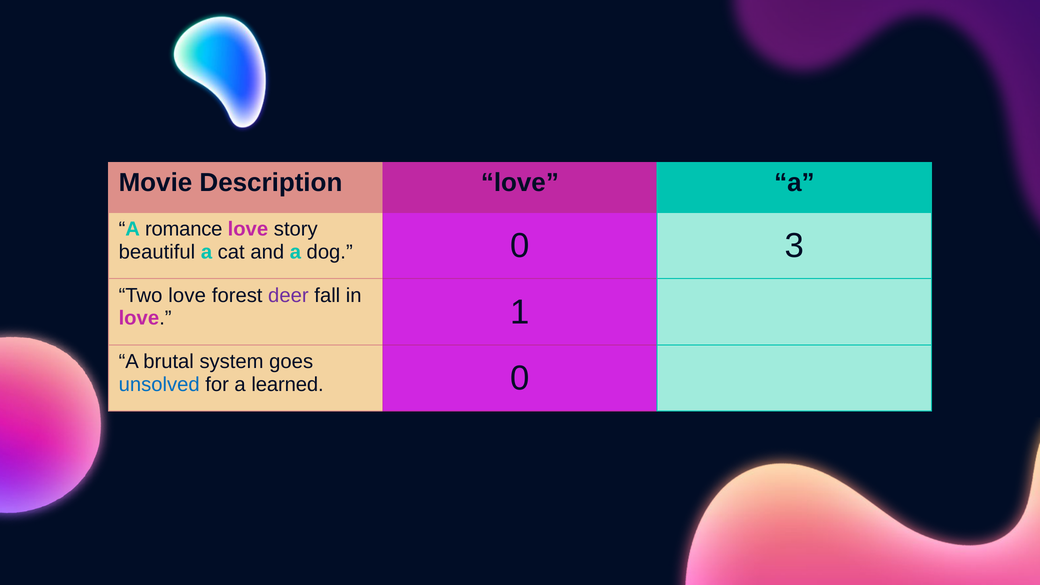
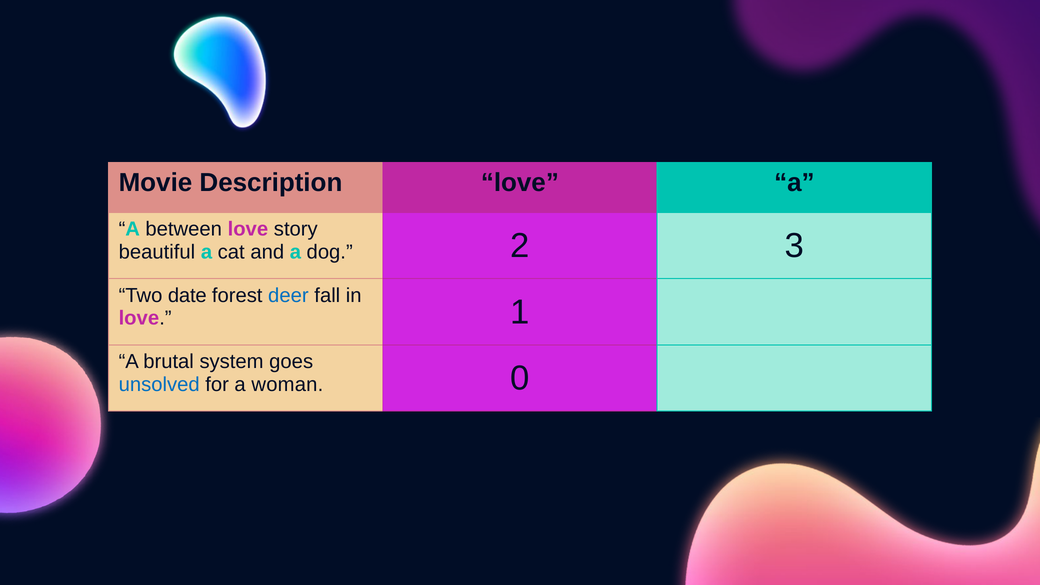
romance: romance -> between
dog 0: 0 -> 2
Two love: love -> date
deer colour: purple -> blue
learned: learned -> woman
